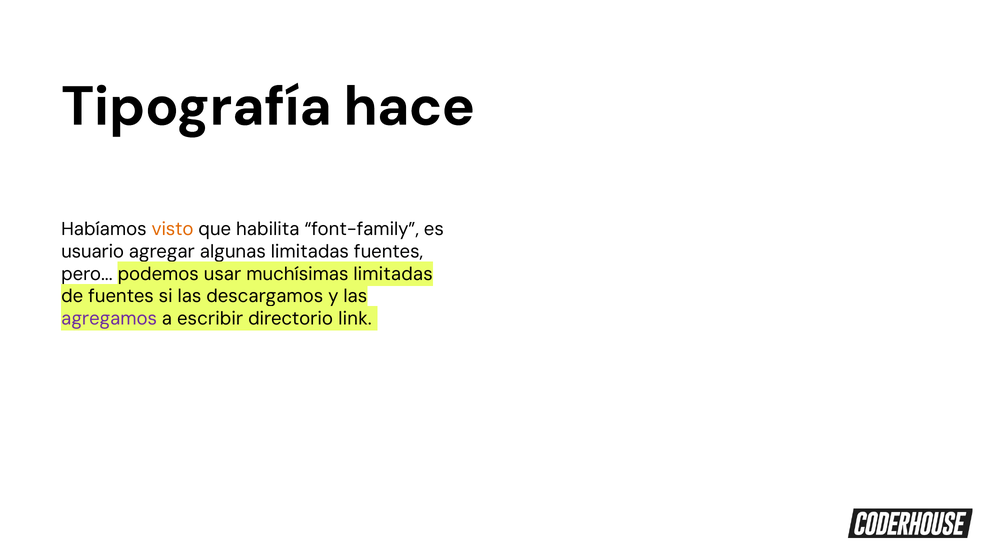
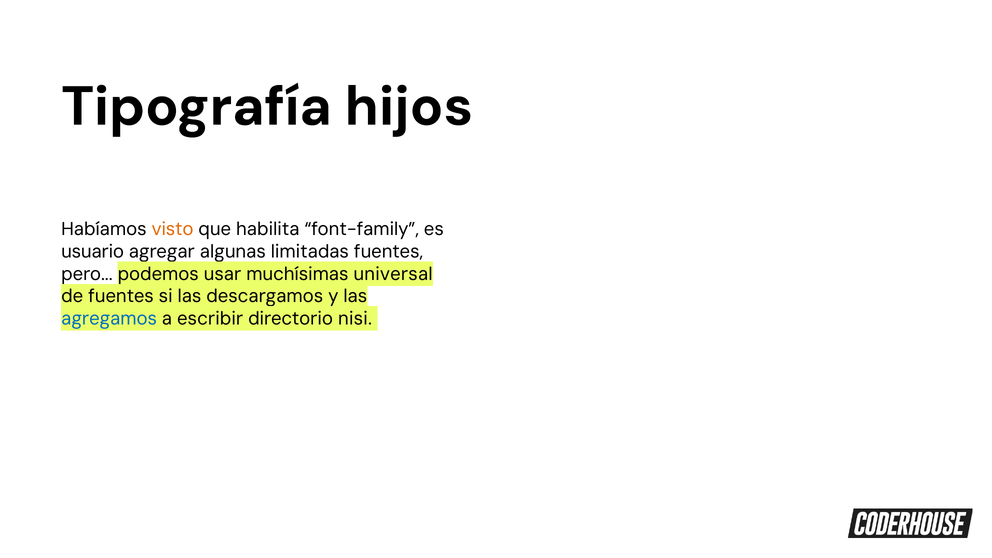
hace: hace -> hijos
limitadas at (393, 274): limitadas -> universal
agregamos colour: purple -> blue
link: link -> nisi
